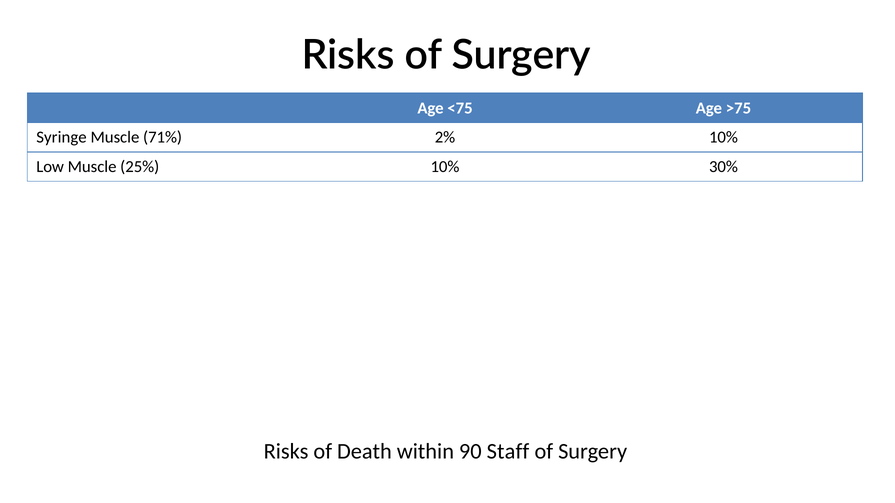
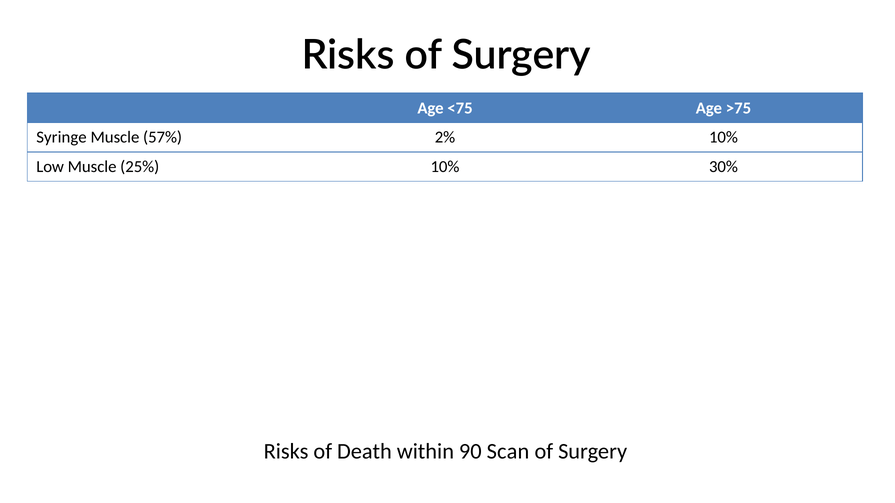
71%: 71% -> 57%
Staff: Staff -> Scan
